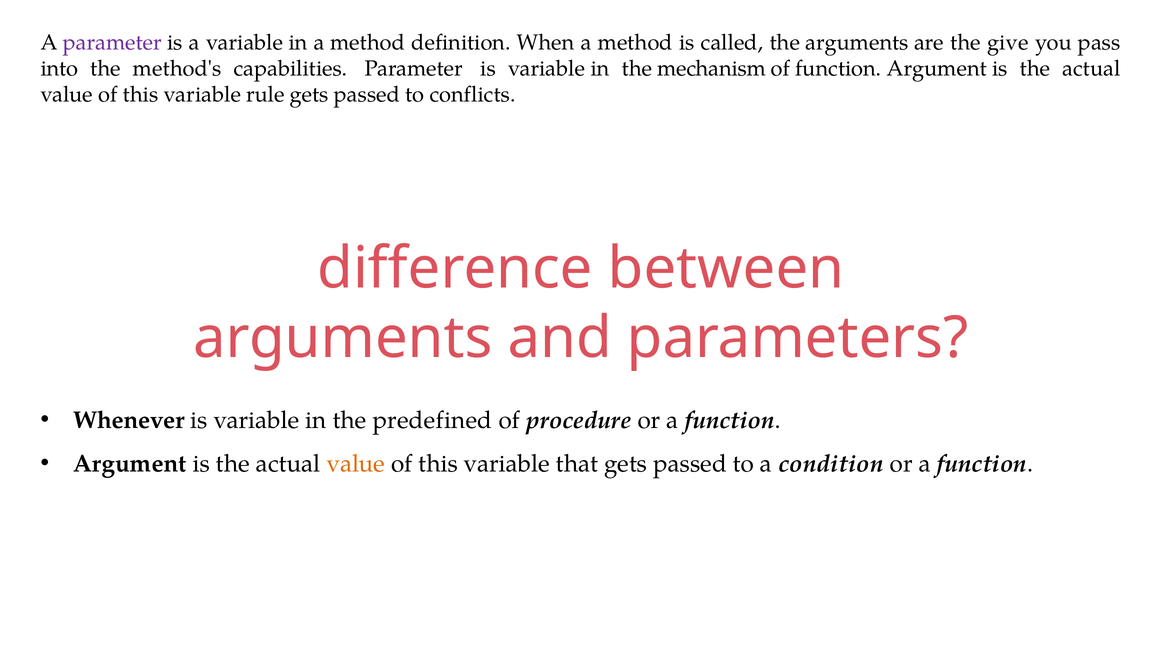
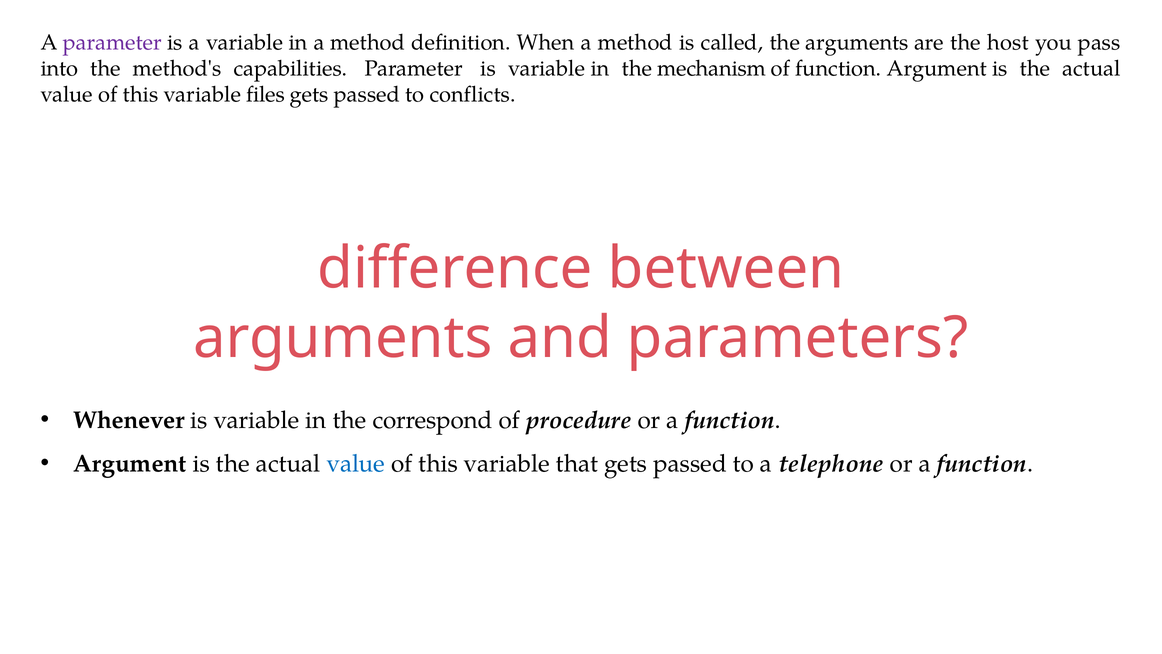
give: give -> host
rule: rule -> files
predefined: predefined -> correspond
value at (356, 463) colour: orange -> blue
condition: condition -> telephone
